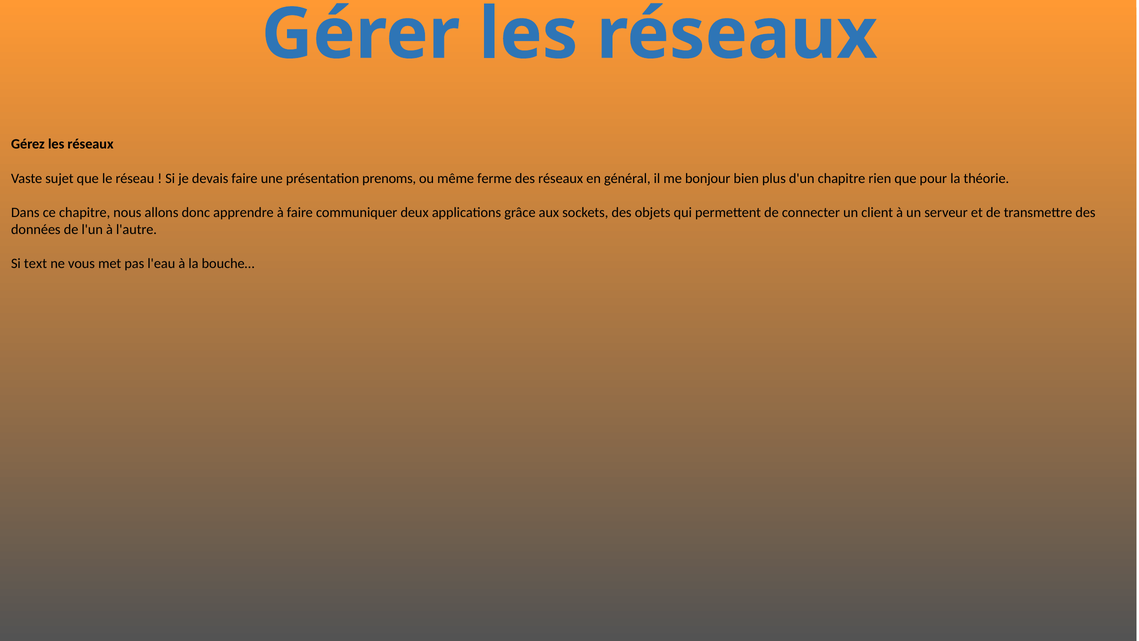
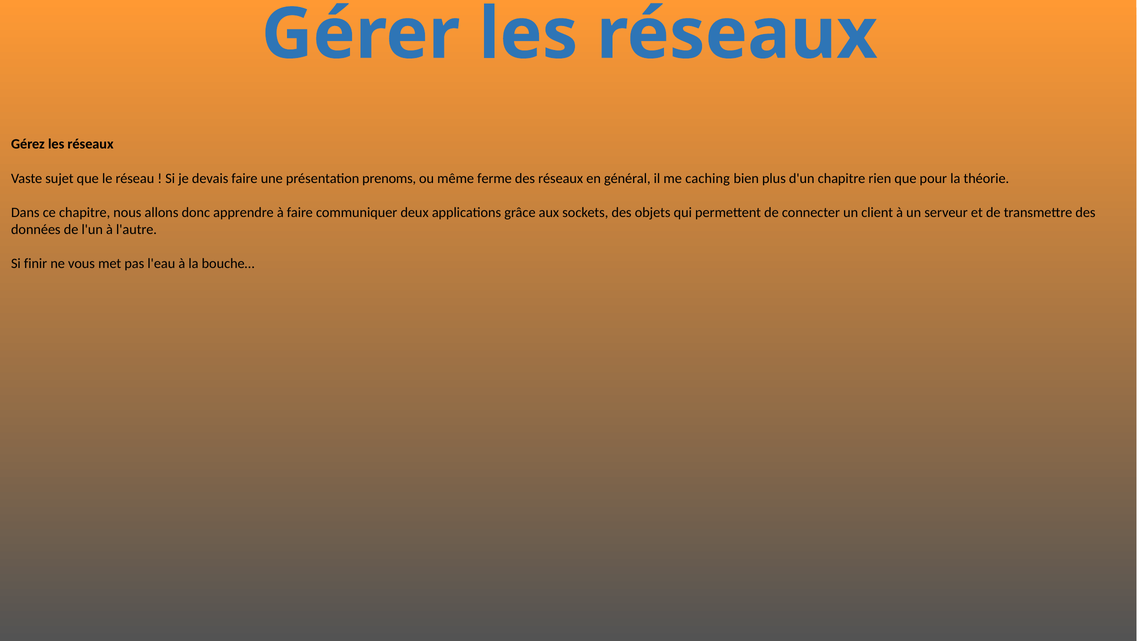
bonjour: bonjour -> caching
text: text -> finir
